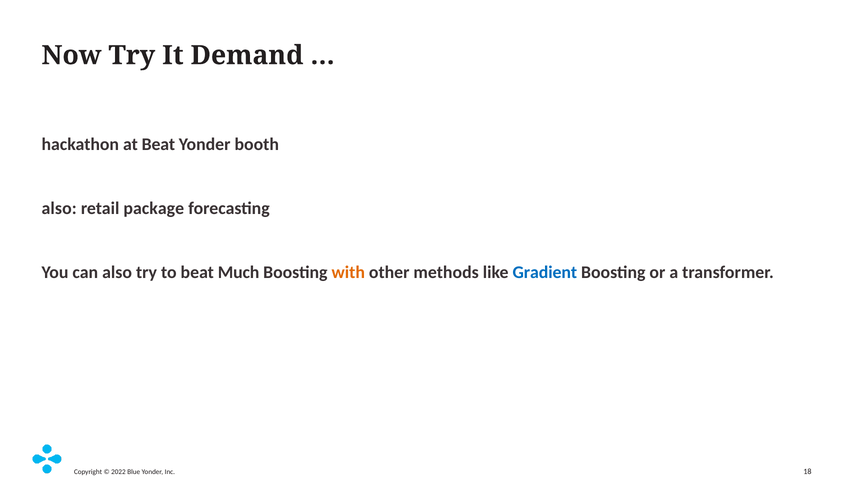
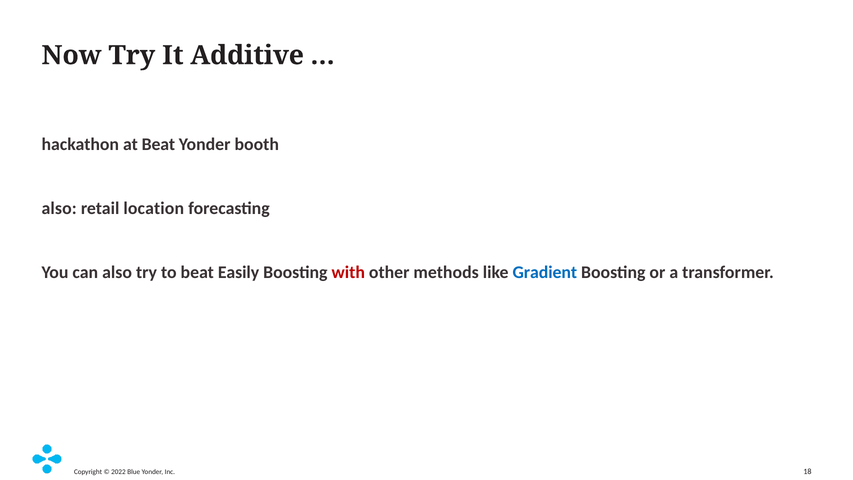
Demand: Demand -> Additive
package: package -> location
Much: Much -> Easily
with colour: orange -> red
